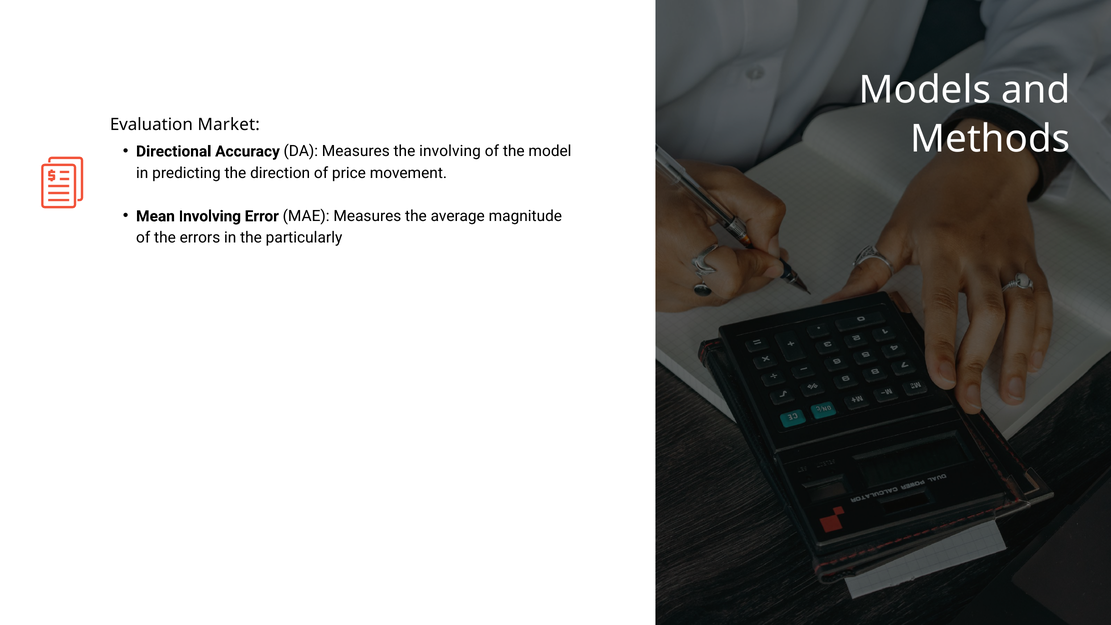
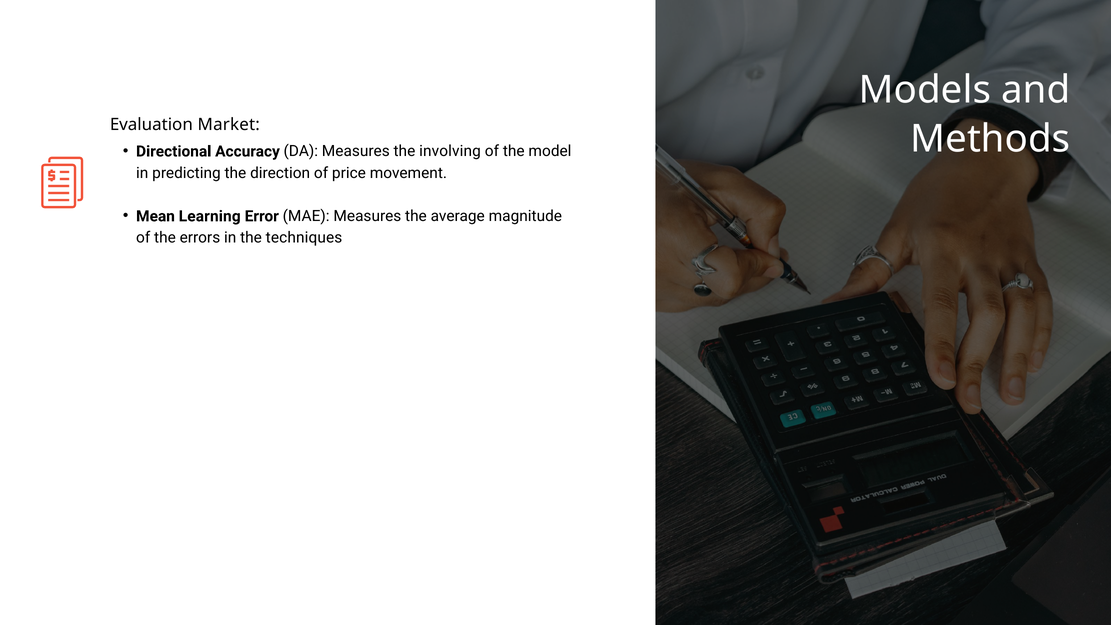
Mean Involving: Involving -> Learning
particularly: particularly -> techniques
